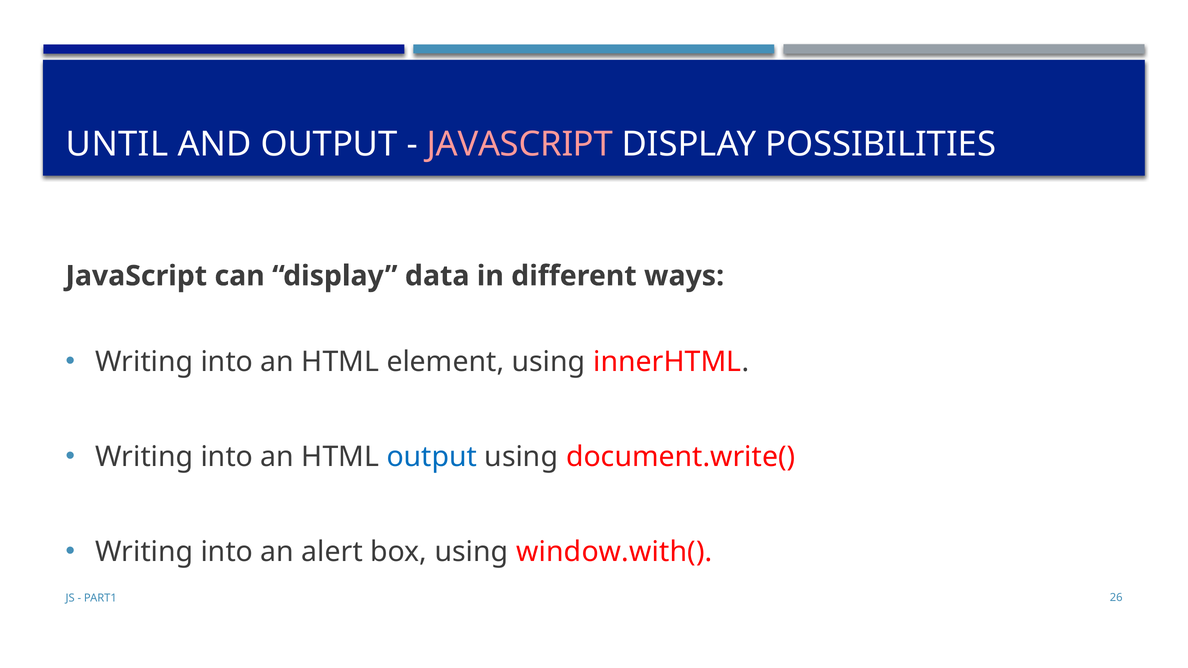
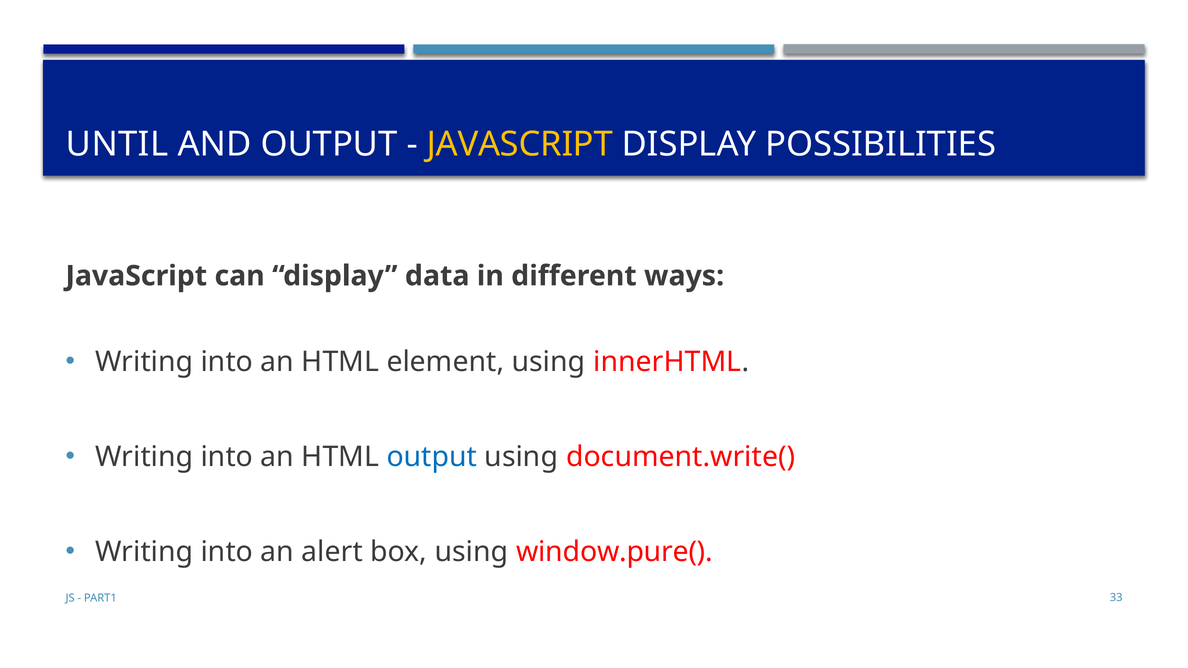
JAVASCRIPT at (520, 144) colour: pink -> yellow
window.with(: window.with( -> window.pure(
26: 26 -> 33
